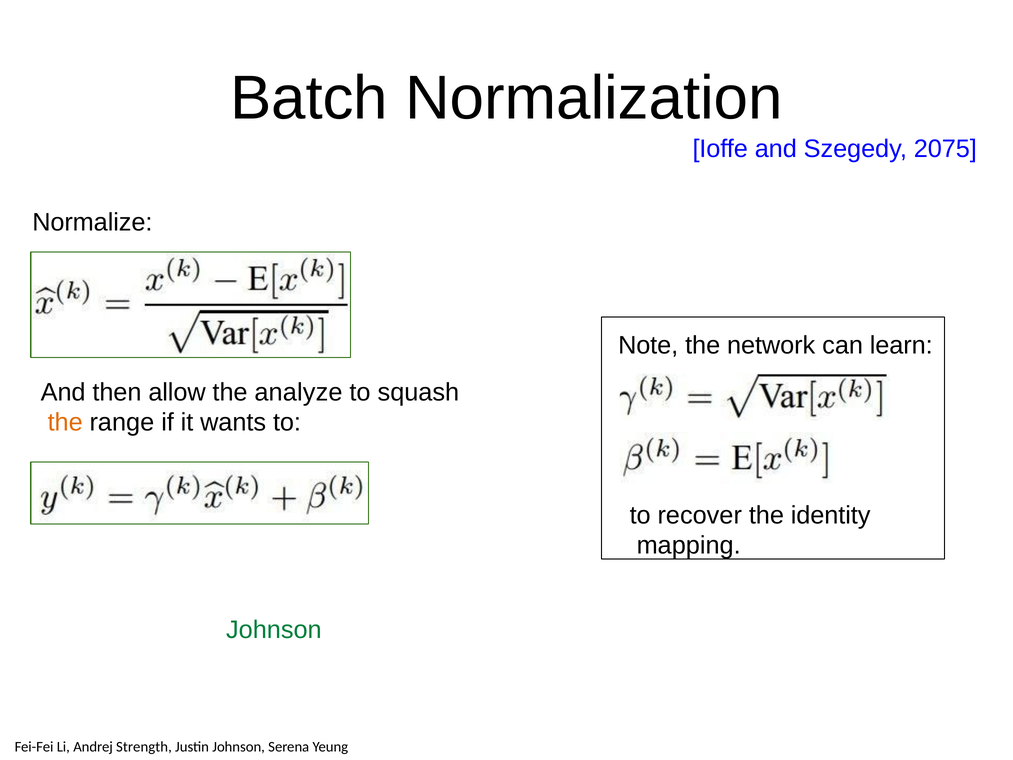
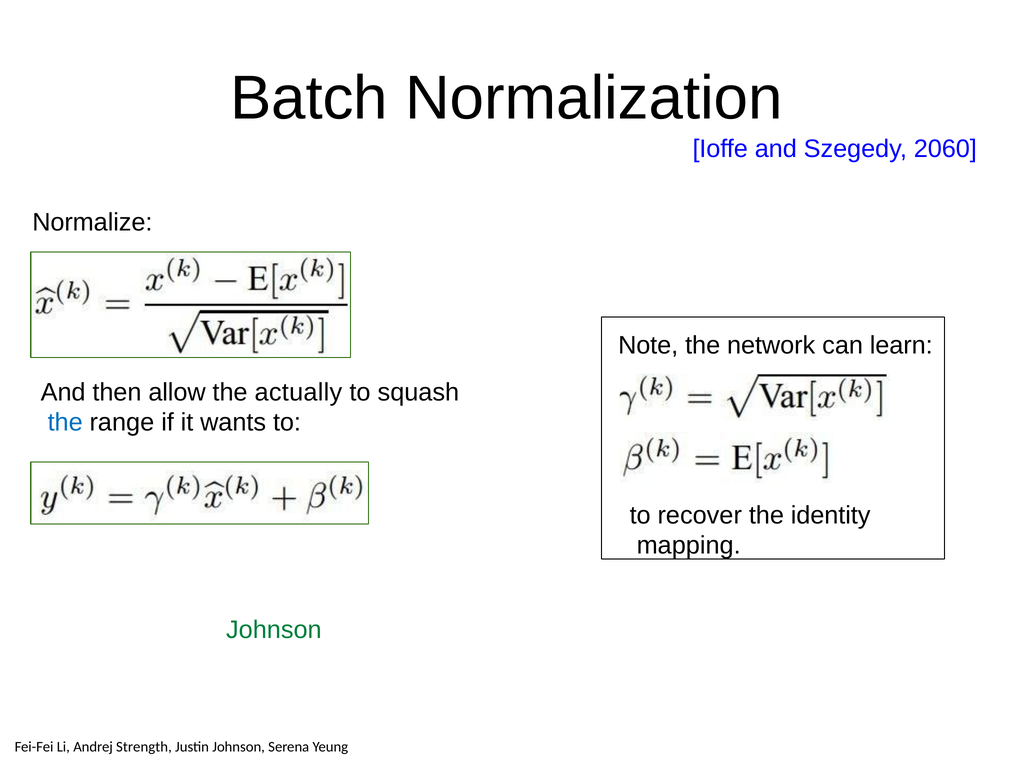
2075: 2075 -> 2060
analyze: analyze -> actually
the at (65, 422) colour: orange -> blue
